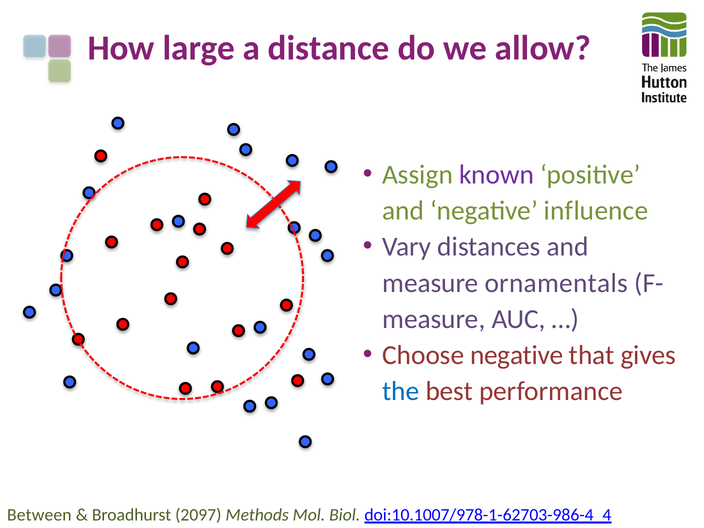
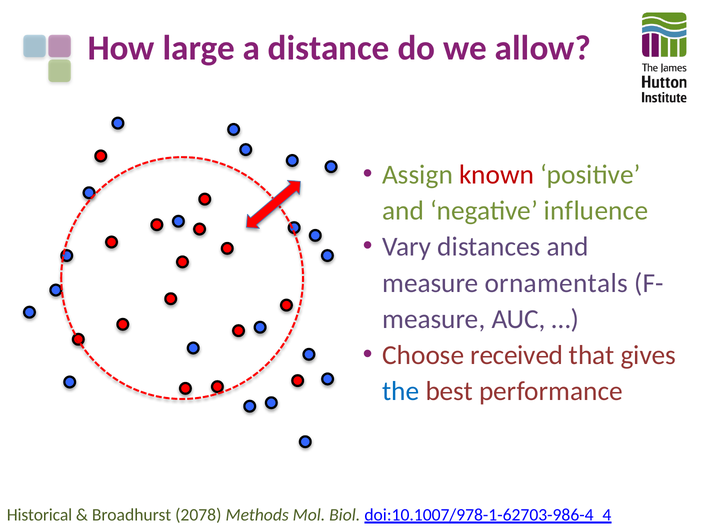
known colour: purple -> red
Choose negative: negative -> received
Between: Between -> Historical
2097: 2097 -> 2078
